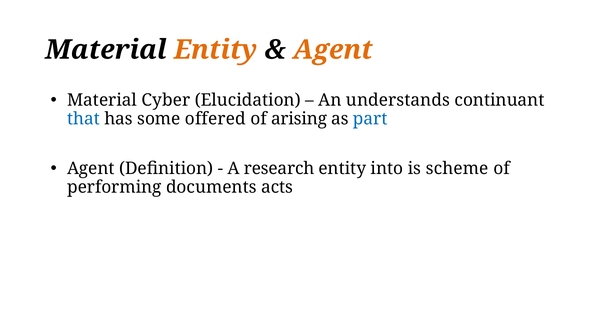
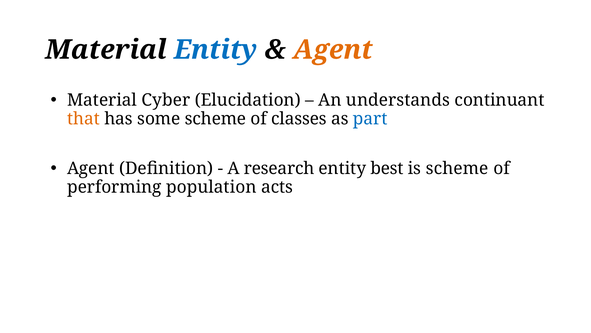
Entity at (215, 50) colour: orange -> blue
that colour: blue -> orange
some offered: offered -> scheme
arising: arising -> classes
into: into -> best
documents: documents -> population
